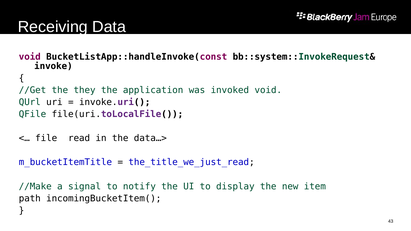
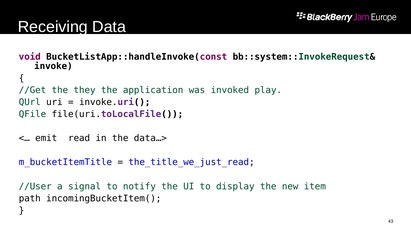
invoked void: void -> play
file: file -> emit
//Make: //Make -> //User
